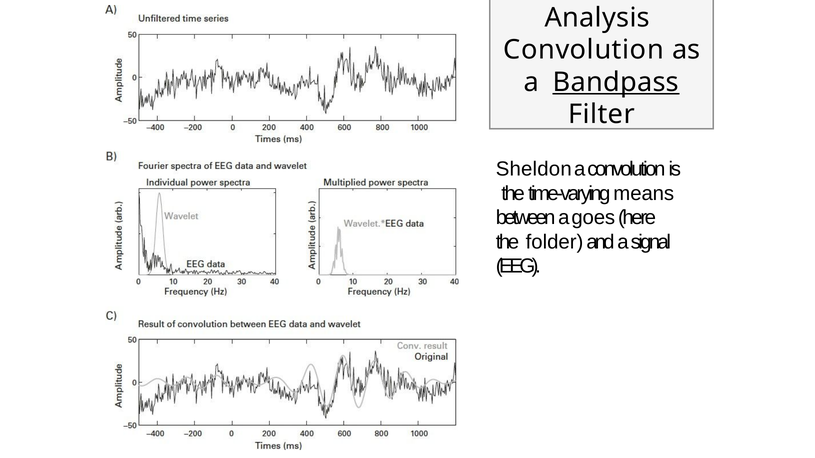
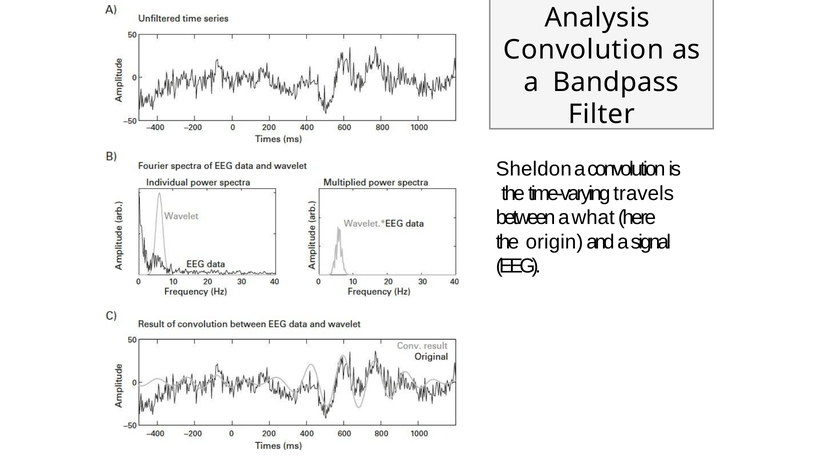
Bandpass underline: present -> none
means: means -> travels
goes: goes -> what
folder: folder -> origin
